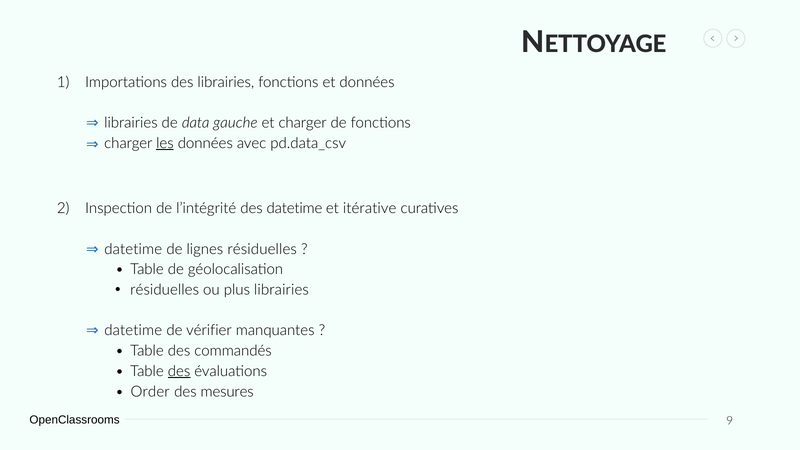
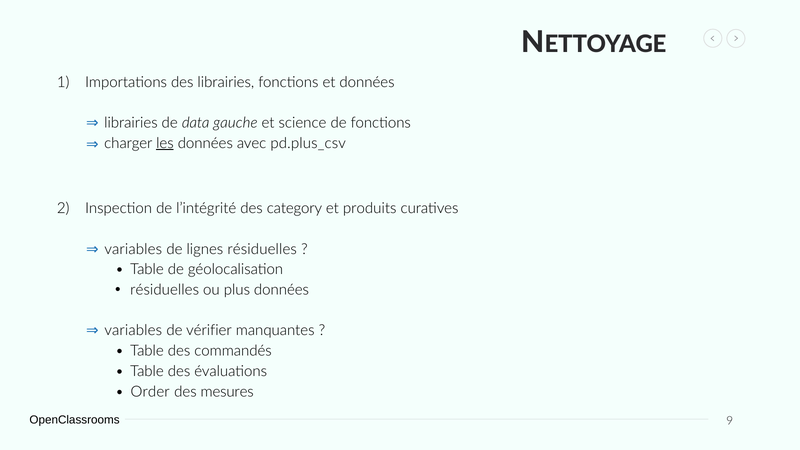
et charger: charger -> science
pd.data_csv: pd.data_csv -> pd.plus_csv
des datetime: datetime -> category
itérative: itérative -> produits
datetime at (133, 249): datetime -> variables
plus librairies: librairies -> données
datetime at (133, 331): datetime -> variables
des at (179, 371) underline: present -> none
